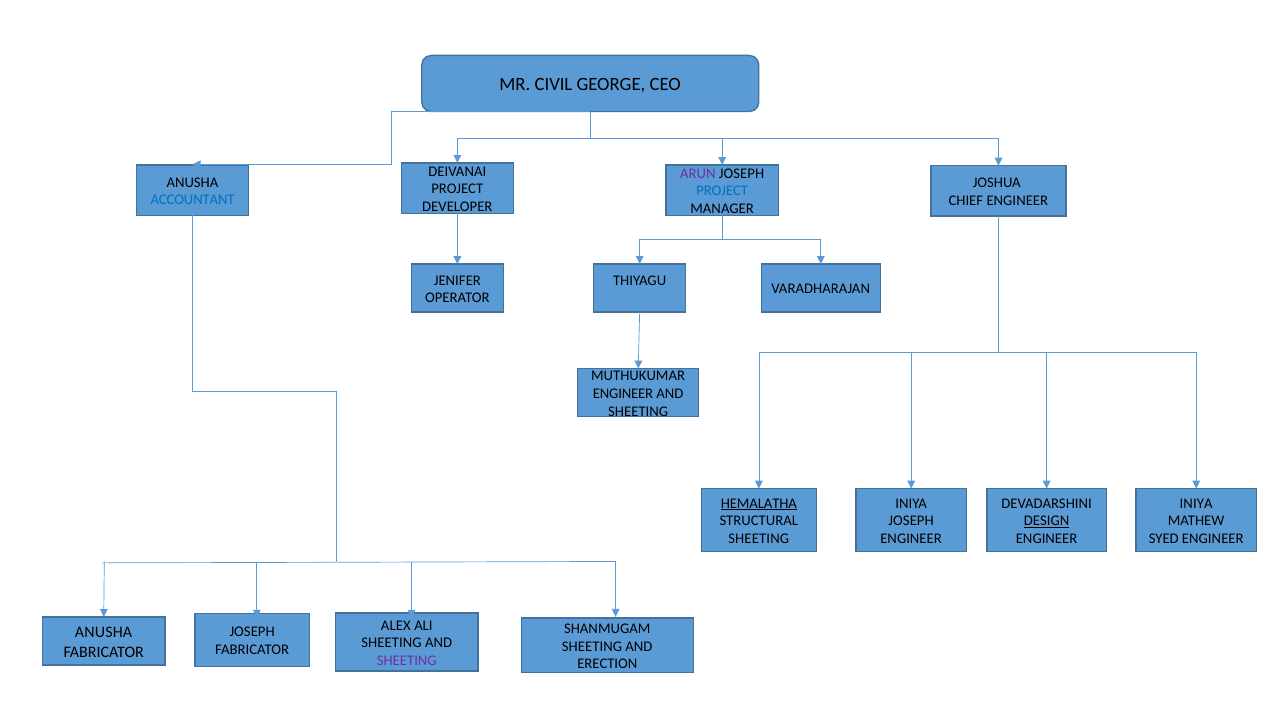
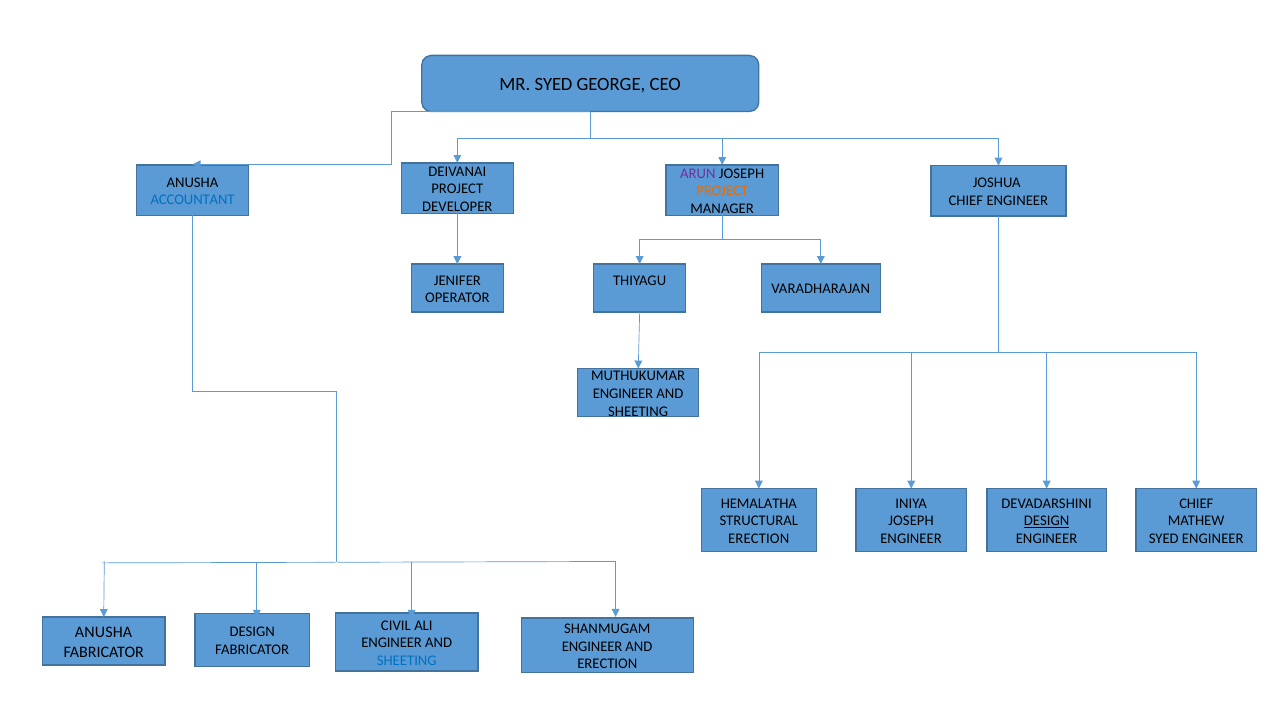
MR CIVIL: CIVIL -> SYED
PROJECT at (722, 191) colour: blue -> orange
HEMALATHA underline: present -> none
INIYA at (1196, 503): INIYA -> CHIEF
SHEETING at (759, 539): SHEETING -> ERECTION
ALEX: ALEX -> CIVIL
JOSEPH at (252, 632): JOSEPH -> DESIGN
SHEETING at (392, 643): SHEETING -> ENGINEER
SHEETING at (592, 646): SHEETING -> ENGINEER
SHEETING at (407, 661) colour: purple -> blue
